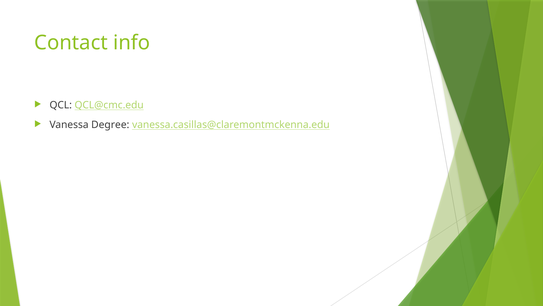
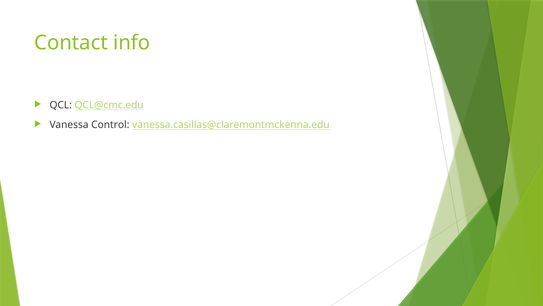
Degree: Degree -> Control
